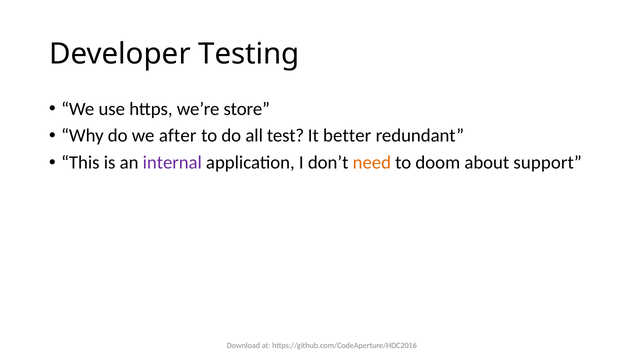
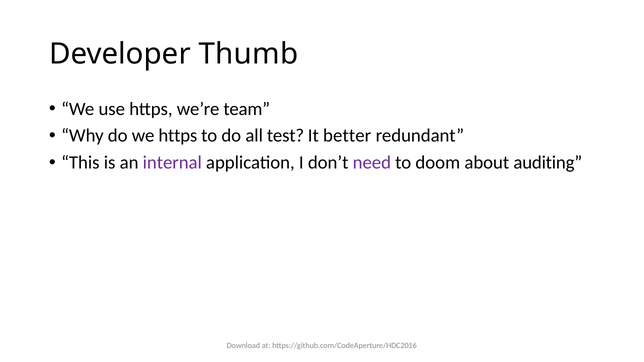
Testing: Testing -> Thumb
store: store -> team
we after: after -> https
need colour: orange -> purple
support: support -> auditing
